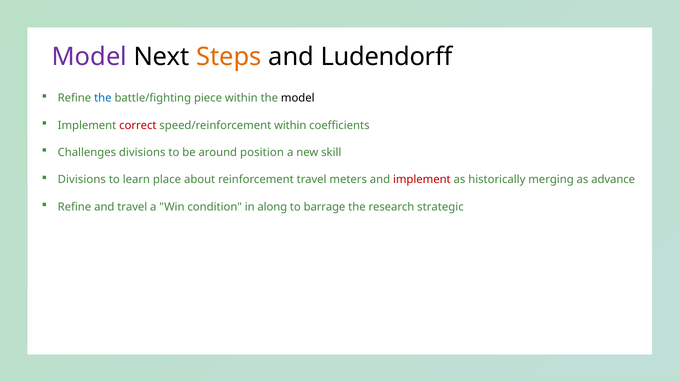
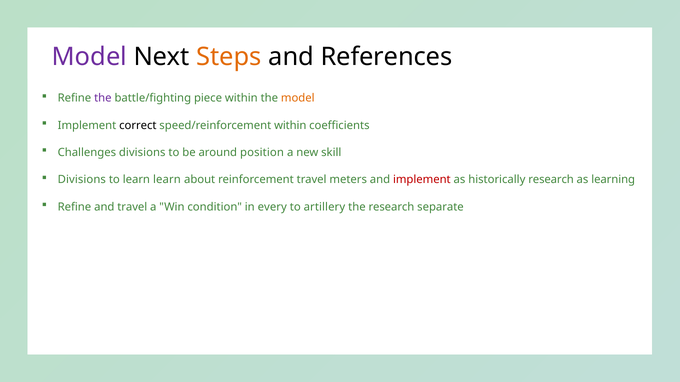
Ludendorff: Ludendorff -> References
the at (103, 98) colour: blue -> purple
model at (298, 98) colour: black -> orange
correct colour: red -> black
learn place: place -> learn
historically merging: merging -> research
advance: advance -> learning
along: along -> every
barrage: barrage -> artillery
strategic: strategic -> separate
